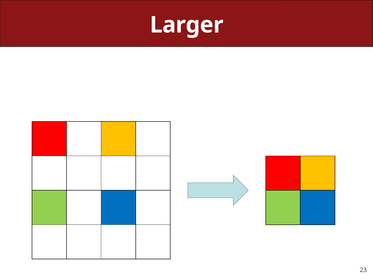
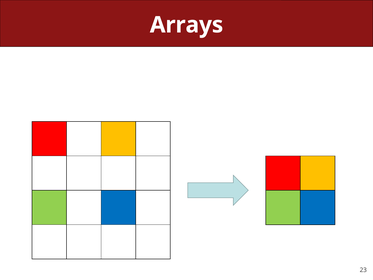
Larger: Larger -> Arrays
